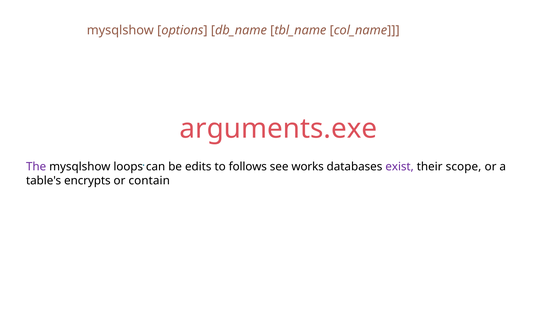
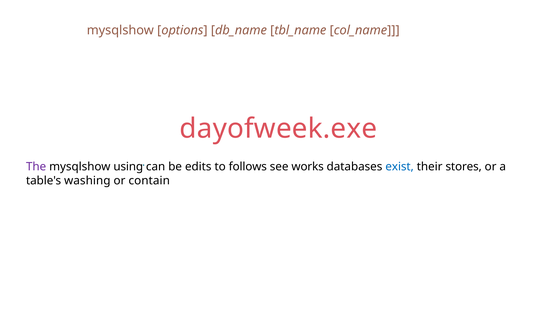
arguments.exe: arguments.exe -> dayofweek.exe
loops: loops -> using
exist colour: purple -> blue
scope: scope -> stores
encrypts: encrypts -> washing
